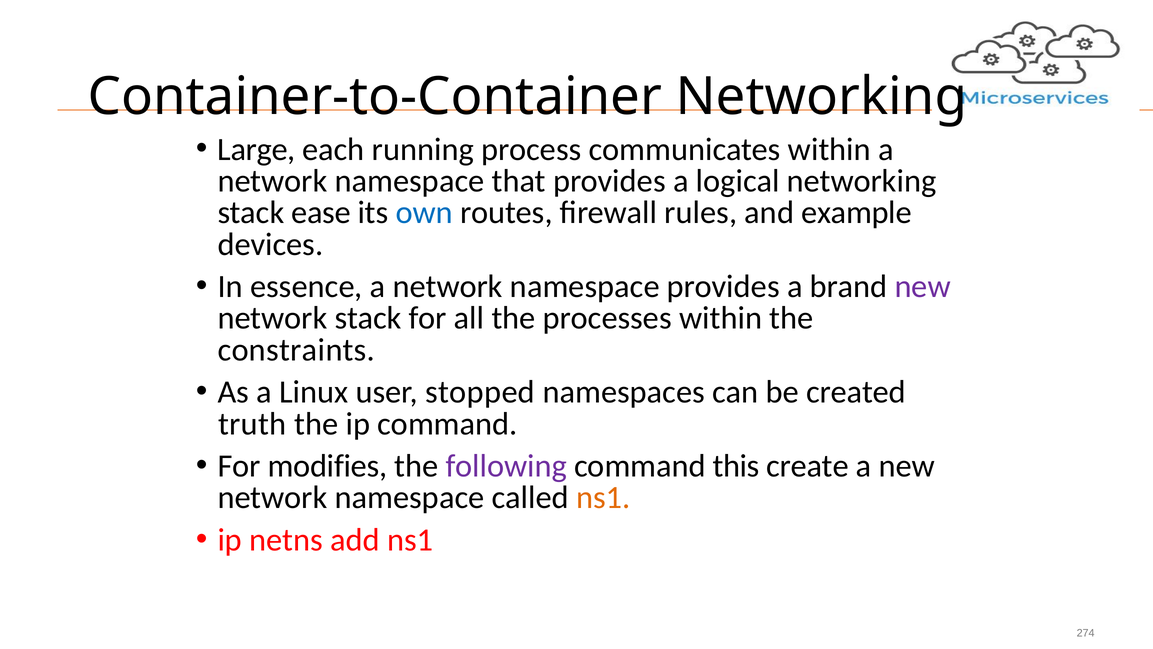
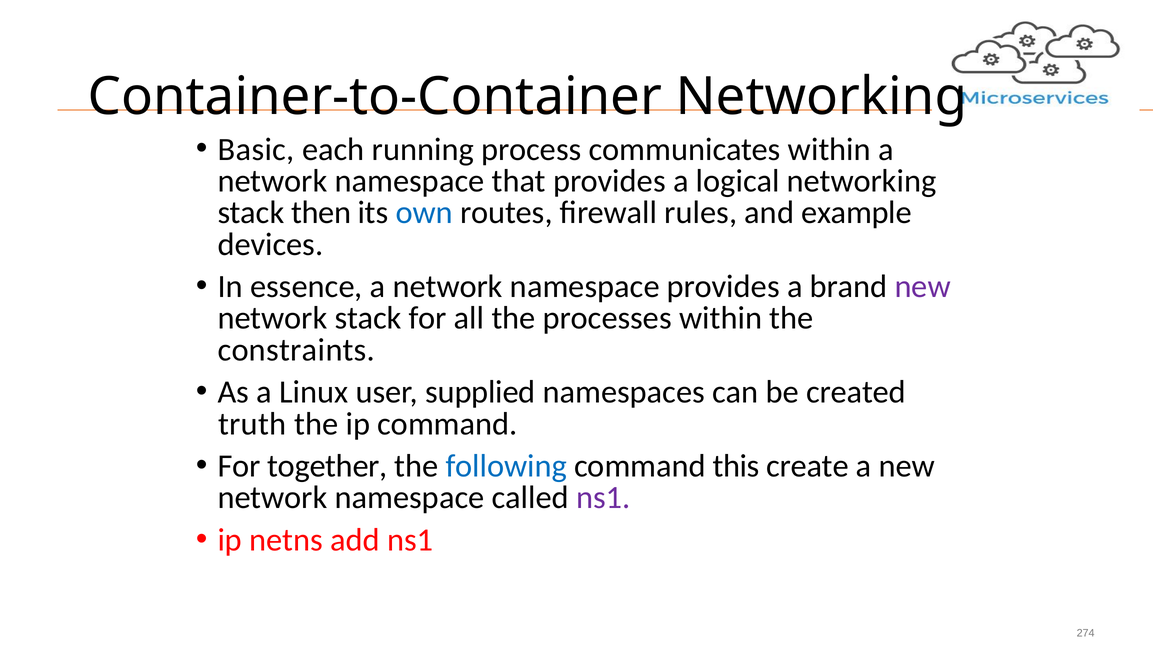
Large: Large -> Basic
ease: ease -> then
stopped: stopped -> supplied
modifies: modifies -> together
following colour: purple -> blue
ns1 at (603, 497) colour: orange -> purple
